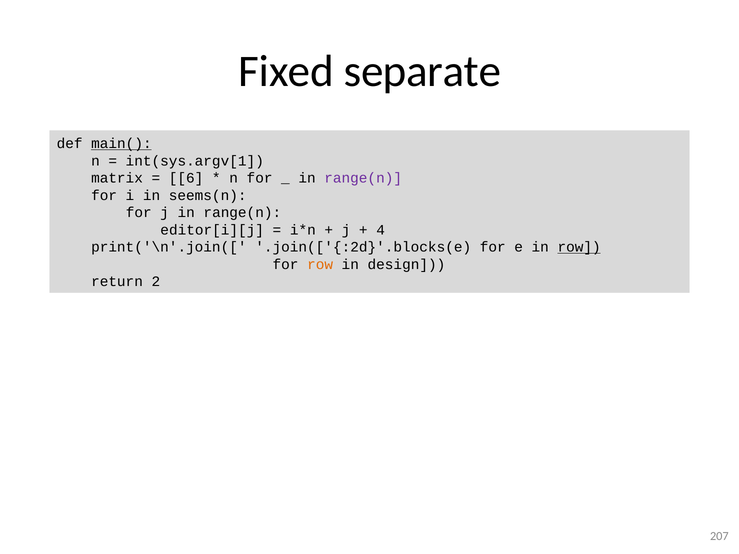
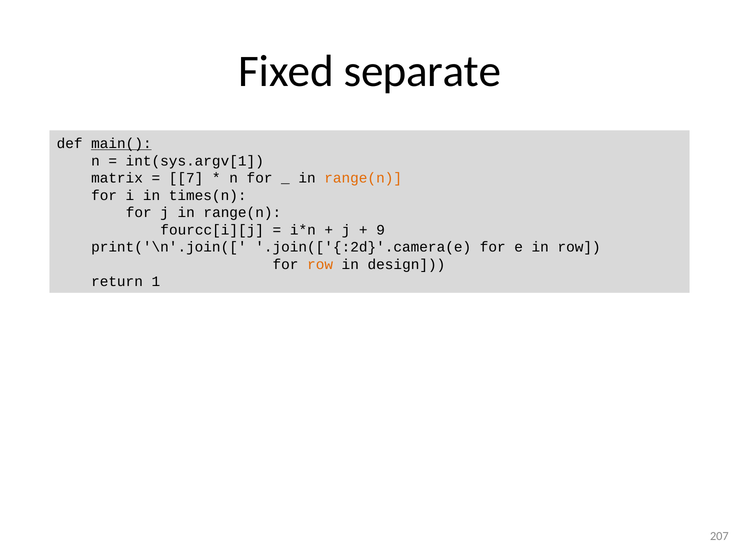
6: 6 -> 7
range(n at (363, 178) colour: purple -> orange
seems(n: seems(n -> times(n
editor[i][j: editor[i][j -> fourcc[i][j
4: 4 -> 9
.join(['{:2d}'.blocks(e: .join(['{:2d}'.blocks(e -> .join(['{:2d}'.camera(e
row at (579, 247) underline: present -> none
2: 2 -> 1
